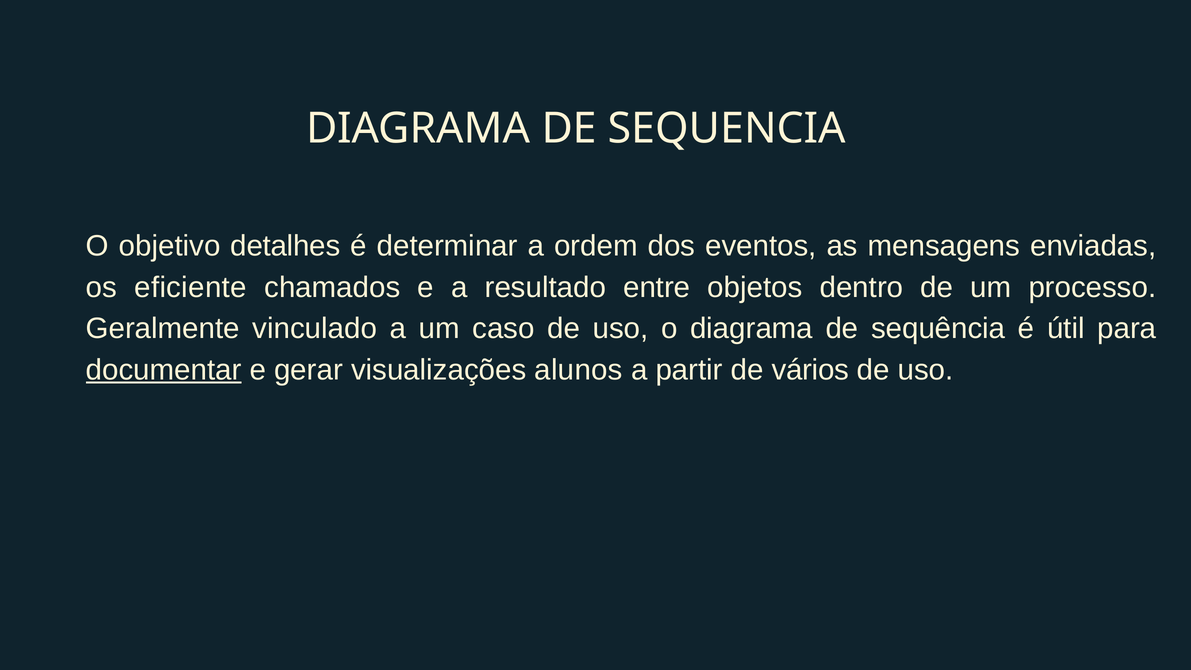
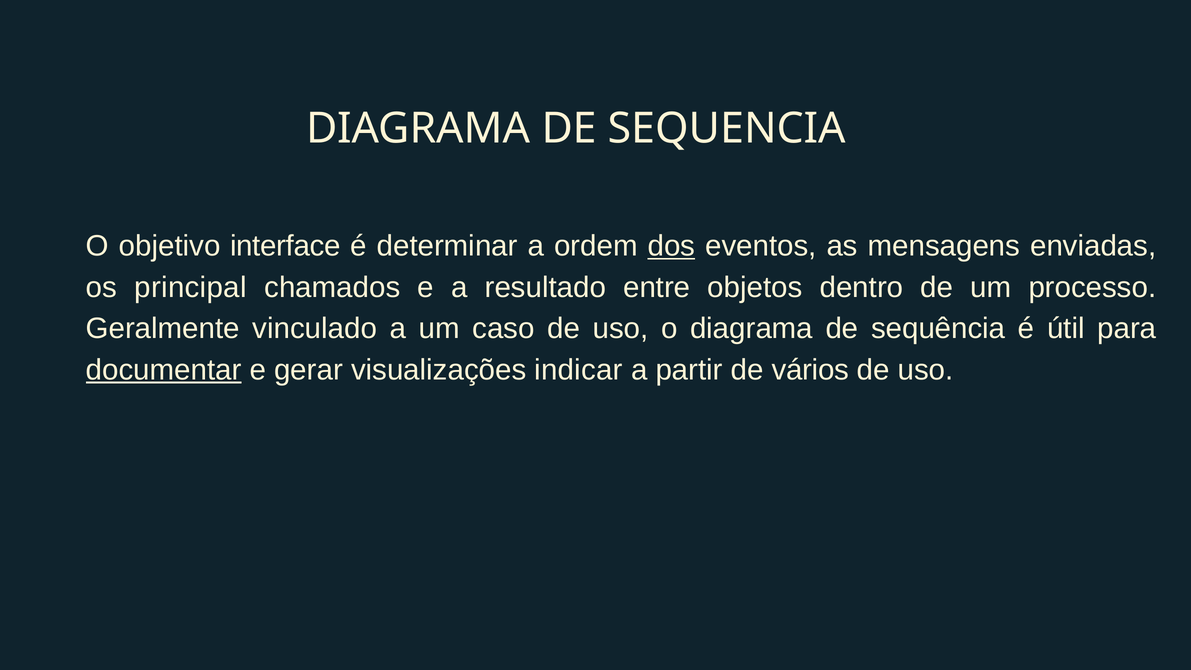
detalhes: detalhes -> interface
dos underline: none -> present
eficiente: eficiente -> principal
alunos: alunos -> indicar
